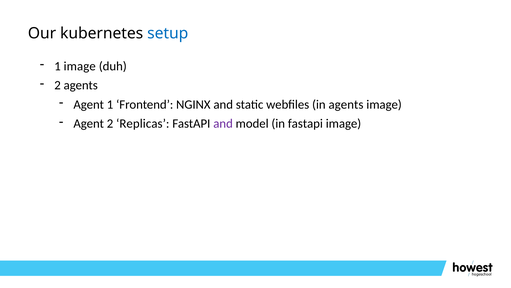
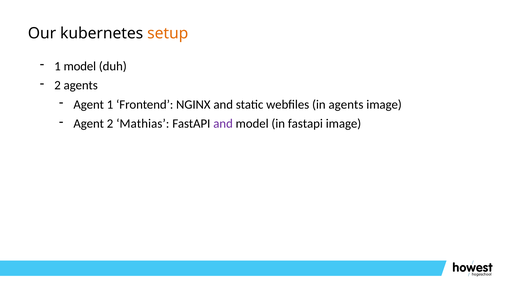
setup colour: blue -> orange
1 image: image -> model
Replicas: Replicas -> Mathias
